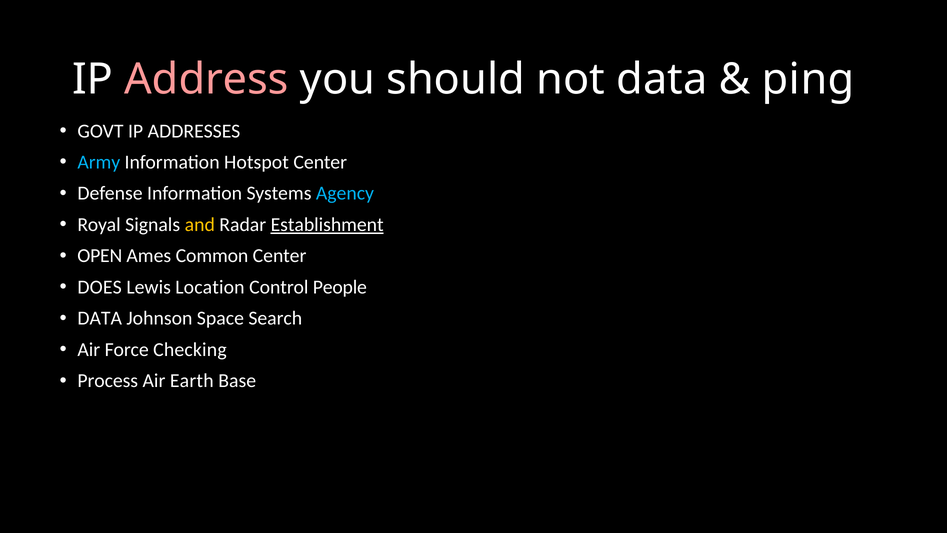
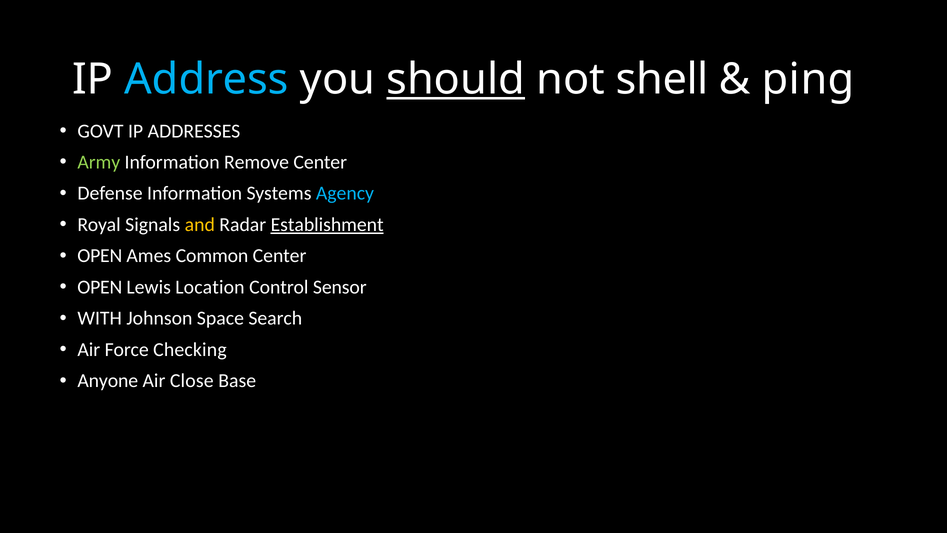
Address colour: pink -> light blue
should underline: none -> present
not data: data -> shell
Army colour: light blue -> light green
Hotspot: Hotspot -> Remove
DOES at (100, 287): DOES -> OPEN
People: People -> Sensor
DATA at (100, 318): DATA -> WITH
Process: Process -> Anyone
Earth: Earth -> Close
